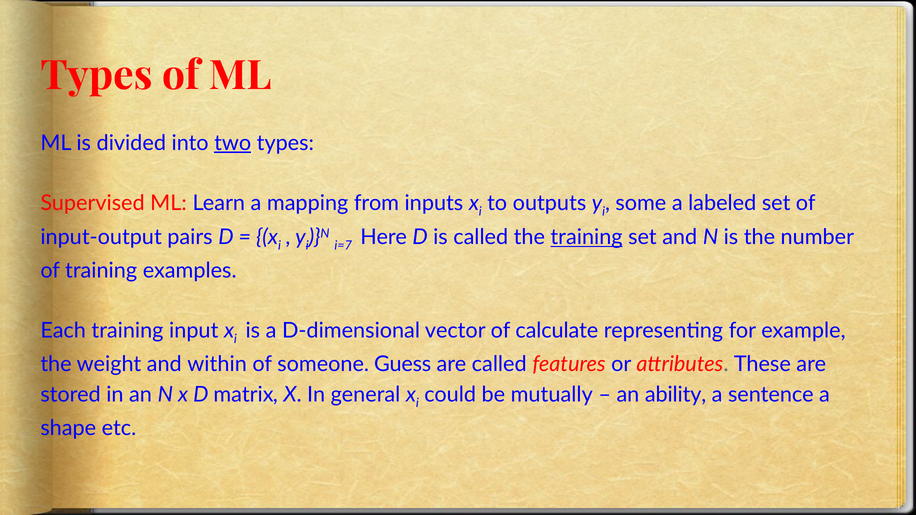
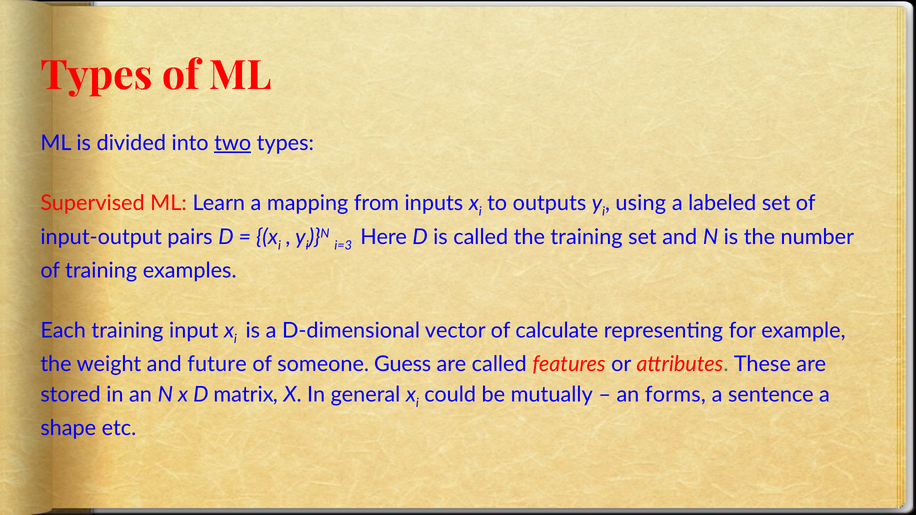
some: some -> using
i=7: i=7 -> i=3
training at (587, 237) underline: present -> none
within: within -> future
ability: ability -> forms
